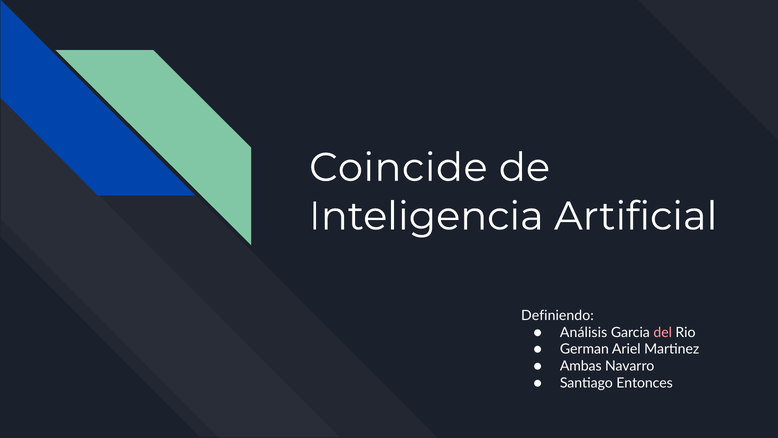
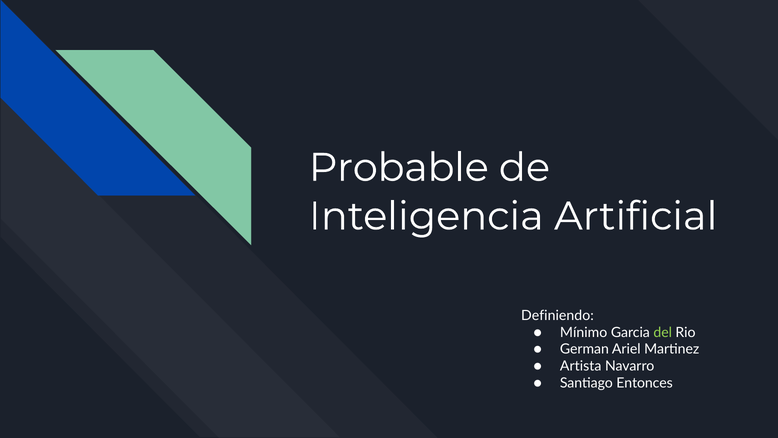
Coincide: Coincide -> Probable
Análisis: Análisis -> Mínimo
del colour: pink -> light green
Ambas: Ambas -> Artista
